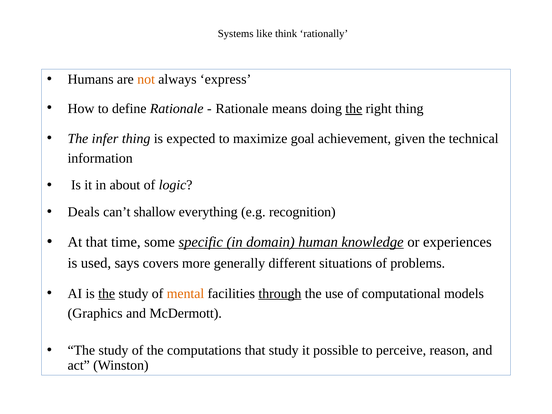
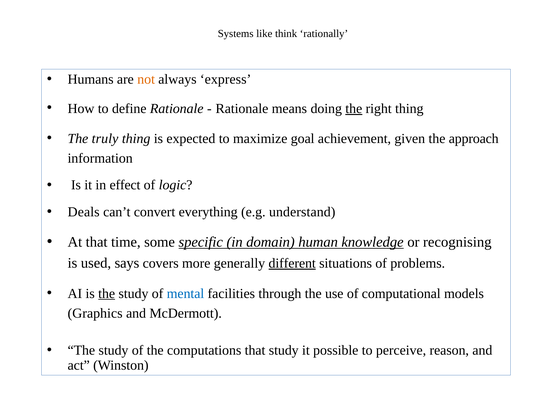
infer: infer -> truly
technical: technical -> approach
about: about -> effect
shallow: shallow -> convert
recognition: recognition -> understand
experiences: experiences -> recognising
different underline: none -> present
mental colour: orange -> blue
through underline: present -> none
